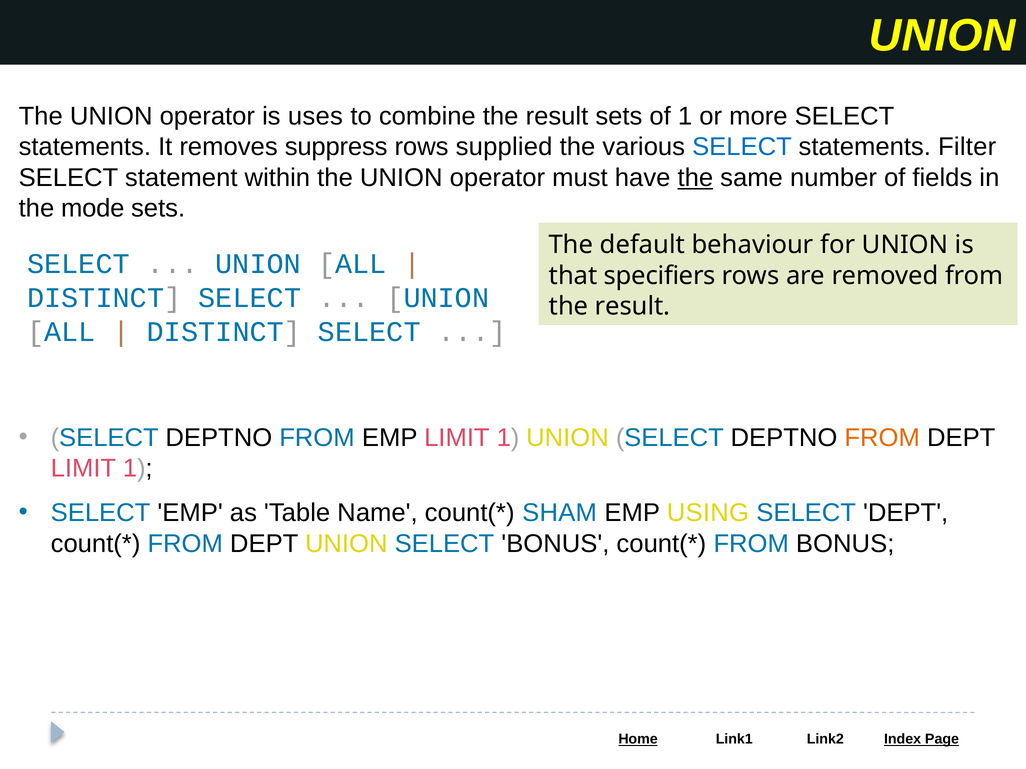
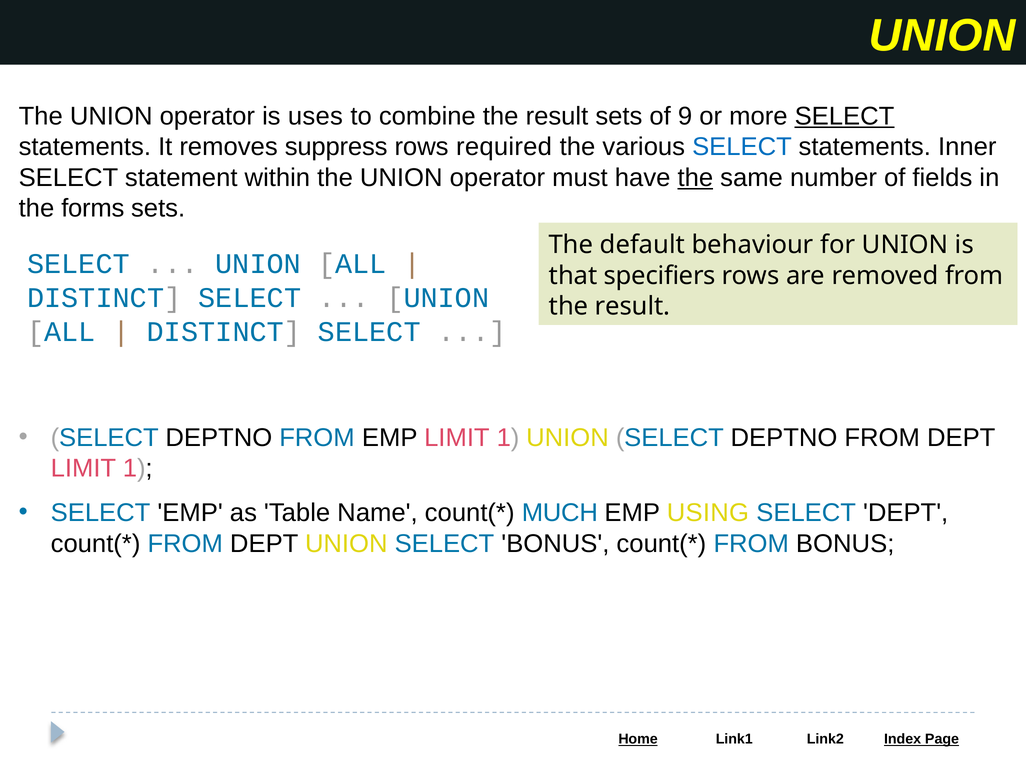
of 1: 1 -> 9
SELECT at (845, 116) underline: none -> present
supplied: supplied -> required
Filter: Filter -> Inner
mode: mode -> forms
FROM at (882, 438) colour: orange -> black
SHAM: SHAM -> MUCH
